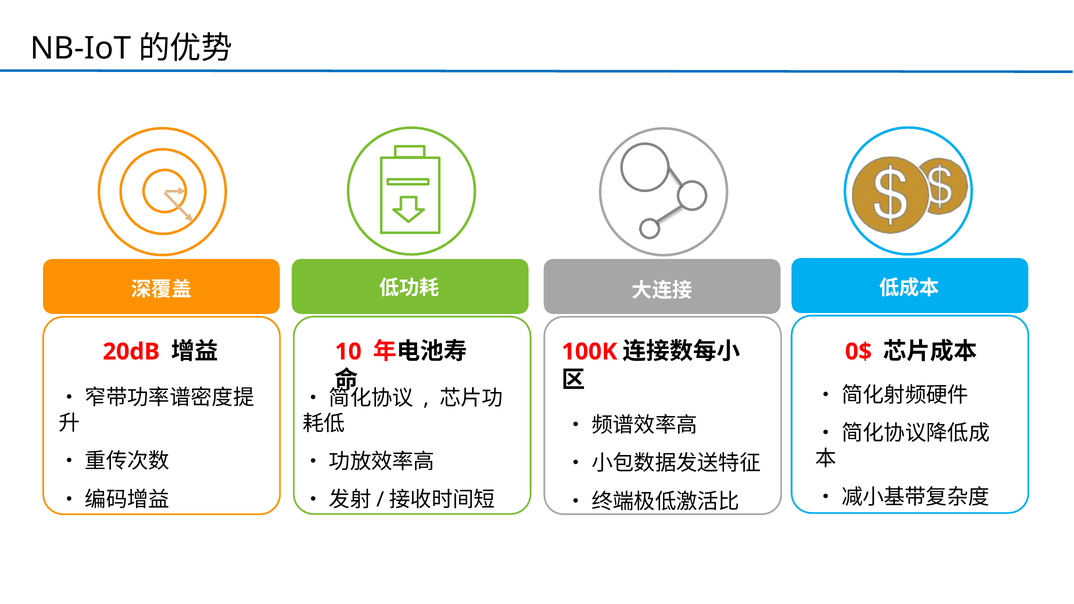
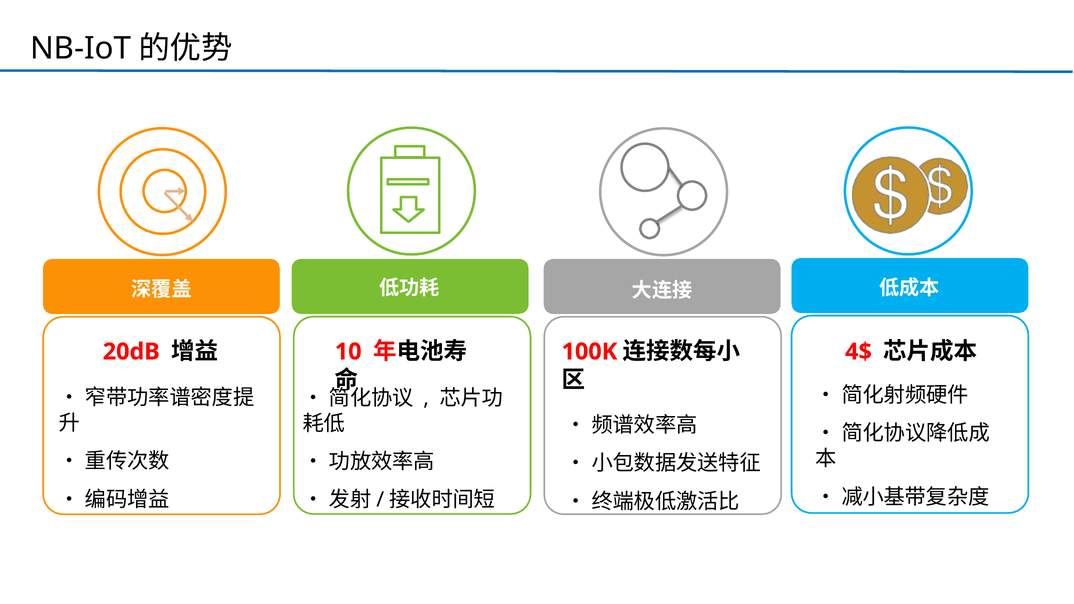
0$: 0$ -> 4$
